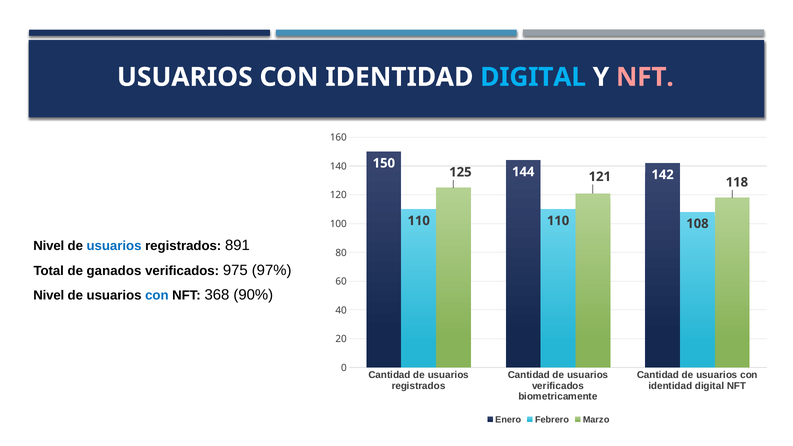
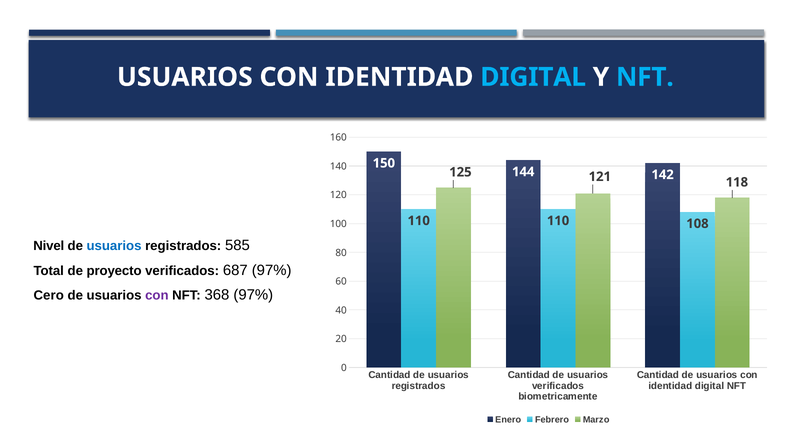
NFT at (645, 77) colour: pink -> light blue
891: 891 -> 585
ganados: ganados -> proyecto
975: 975 -> 687
Nivel at (49, 295): Nivel -> Cero
con at (157, 295) colour: blue -> purple
368 90%: 90% -> 97%
